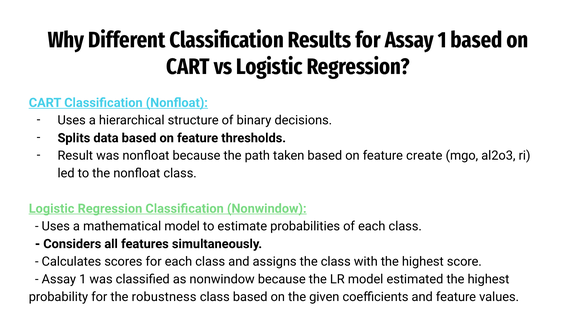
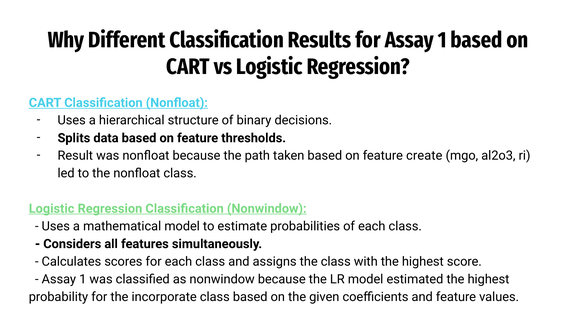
robustness: robustness -> incorporate
